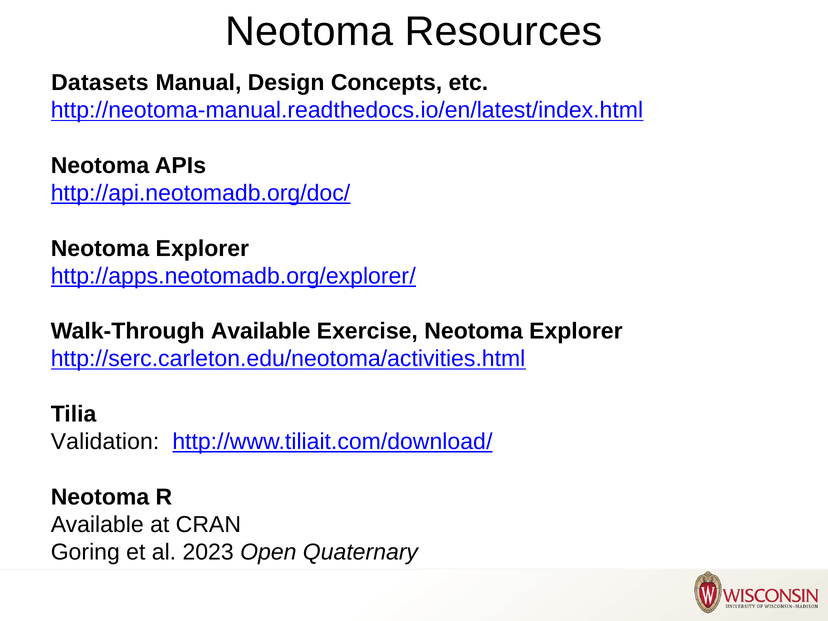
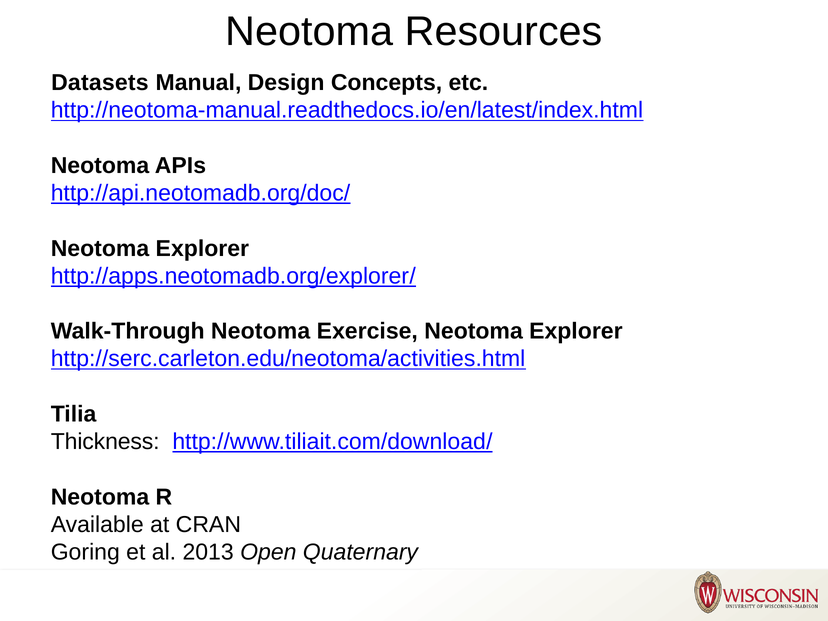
Walk-Through Available: Available -> Neotoma
Validation: Validation -> Thickness
2023: 2023 -> 2013
